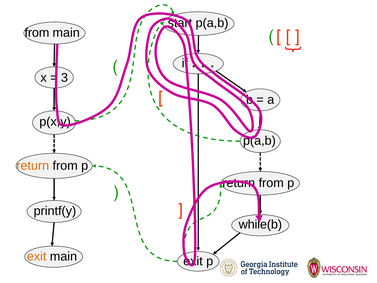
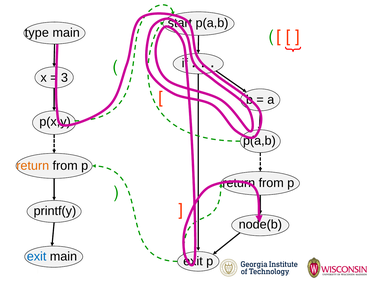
from at (37, 33): from -> type
while(b: while(b -> node(b
exit at (37, 256) colour: orange -> blue
